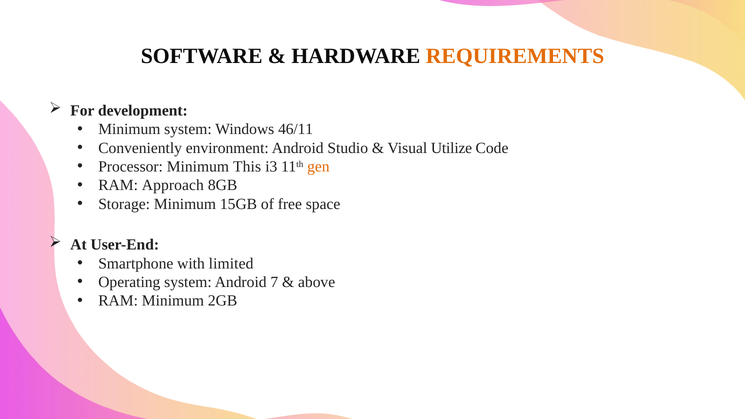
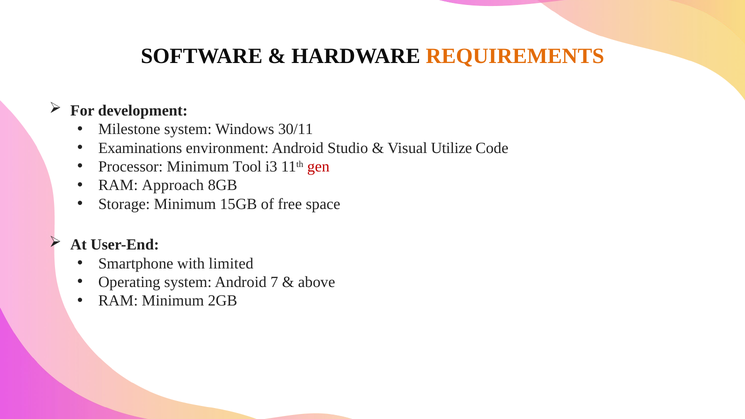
Minimum at (129, 129): Minimum -> Milestone
46/11: 46/11 -> 30/11
Conveniently: Conveniently -> Examinations
This: This -> Tool
gen colour: orange -> red
